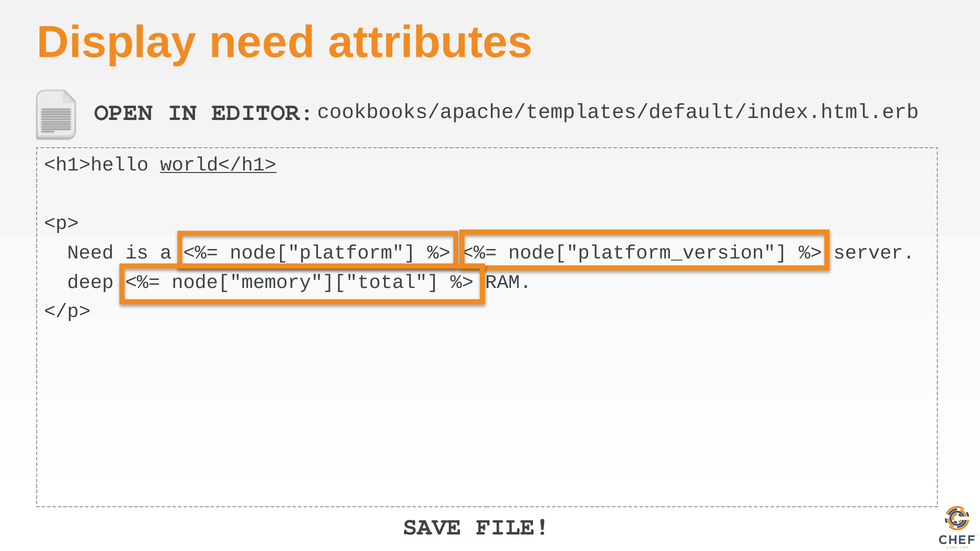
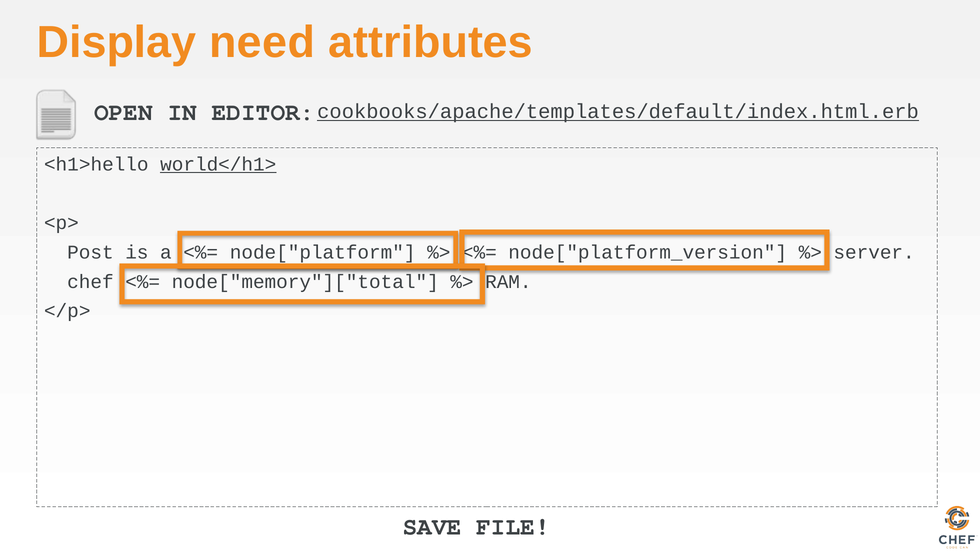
cookbooks/apache/templates/default/index.html.erb underline: none -> present
Need at (90, 252): Need -> Post
deep: deep -> chef
